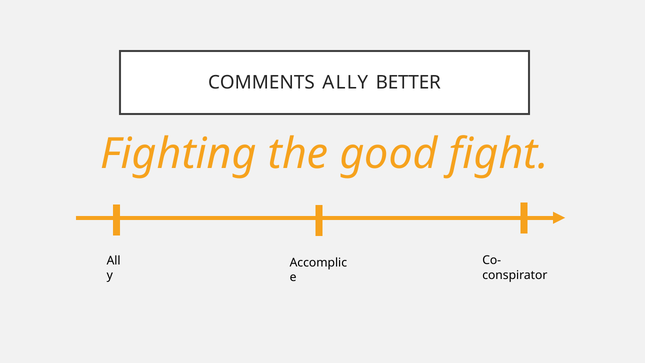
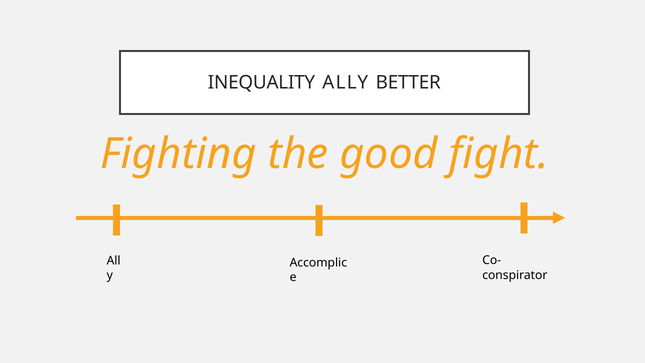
COMMENTS: COMMENTS -> INEQUALITY
